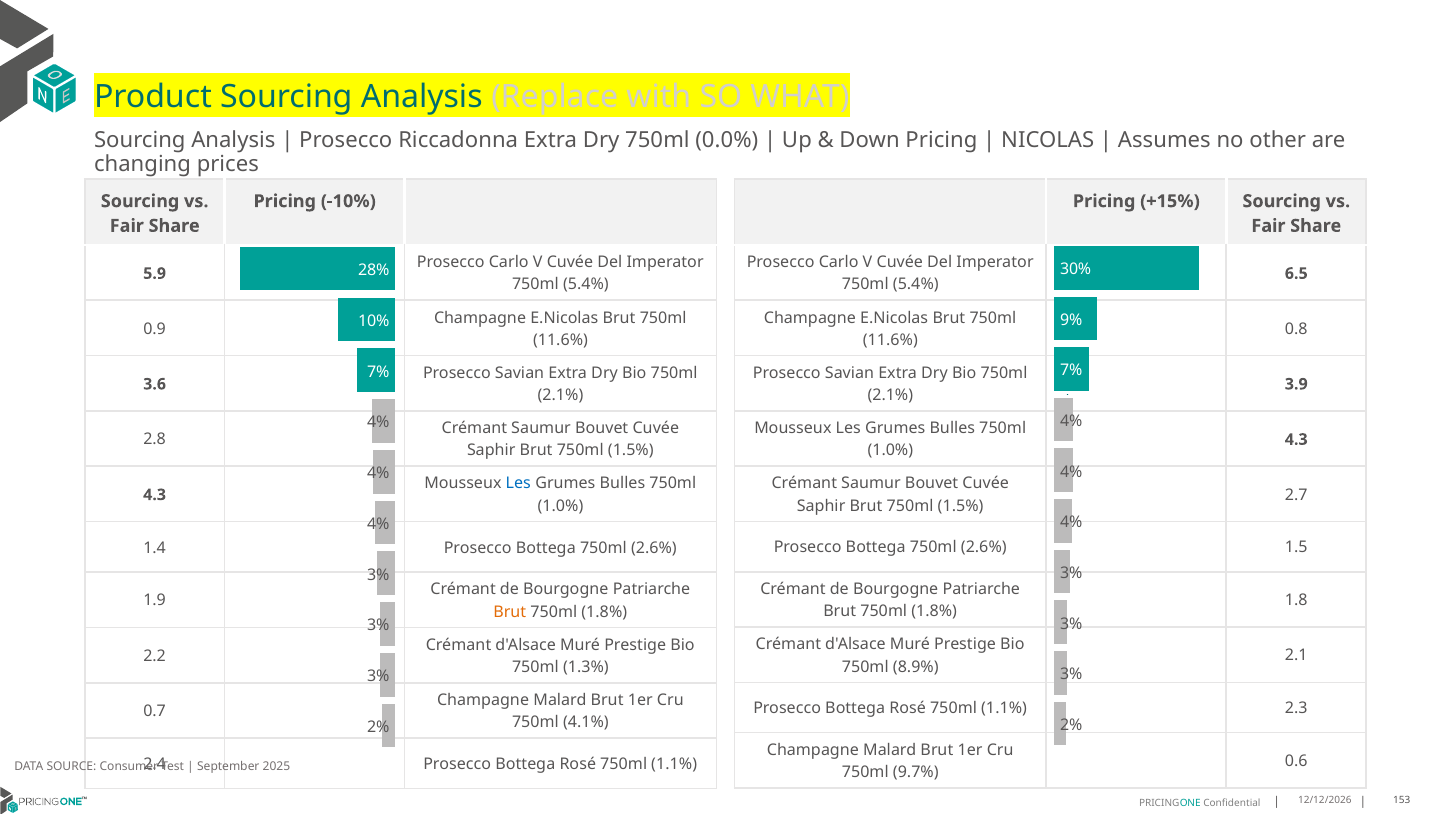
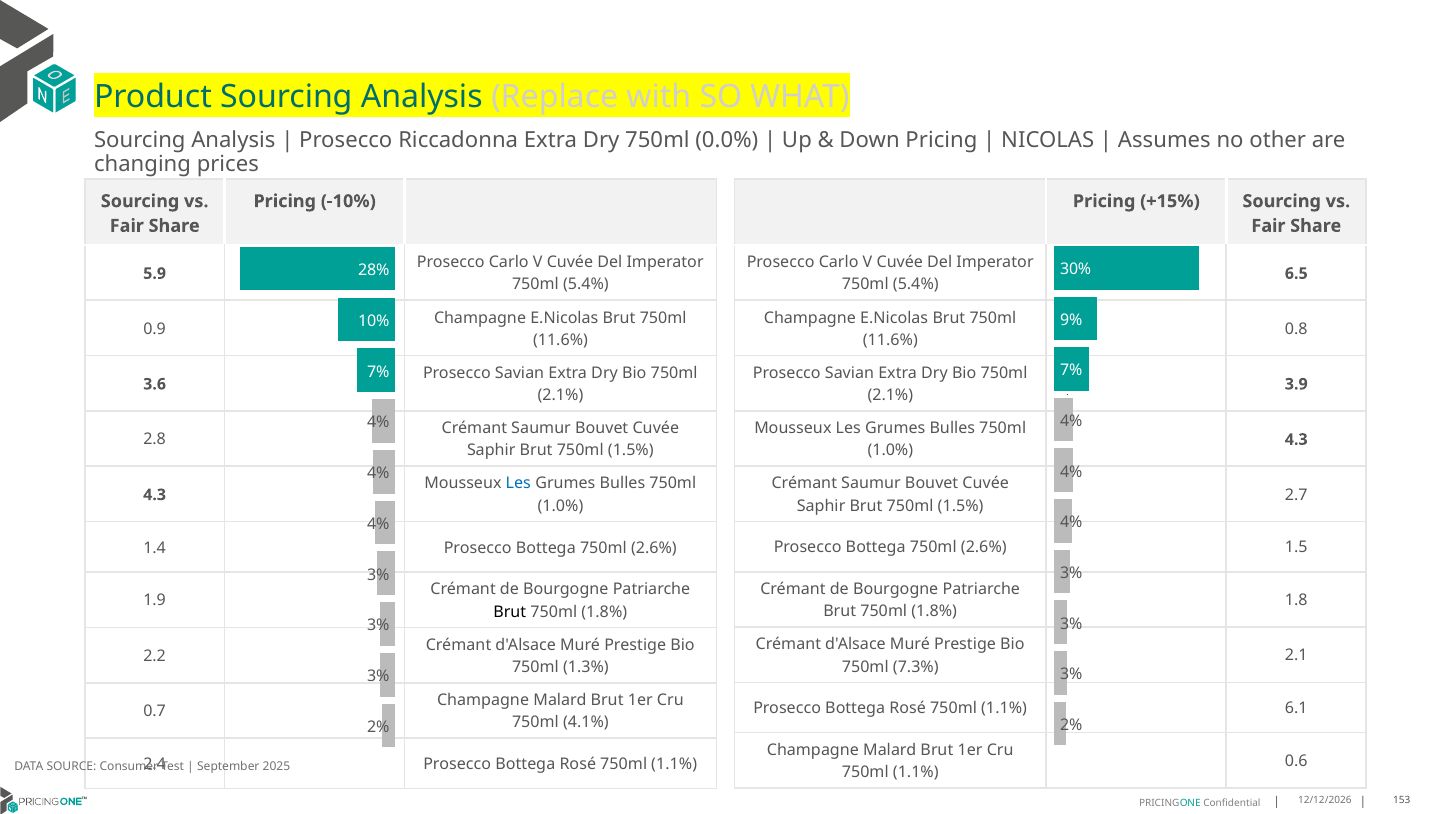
Brut at (510, 611) colour: orange -> black
8.9%: 8.9% -> 7.3%
2.3: 2.3 -> 6.1
9.7% at (916, 772): 9.7% -> 1.1%
